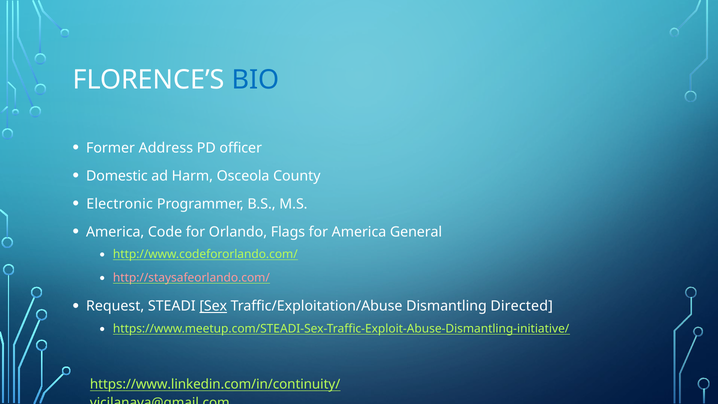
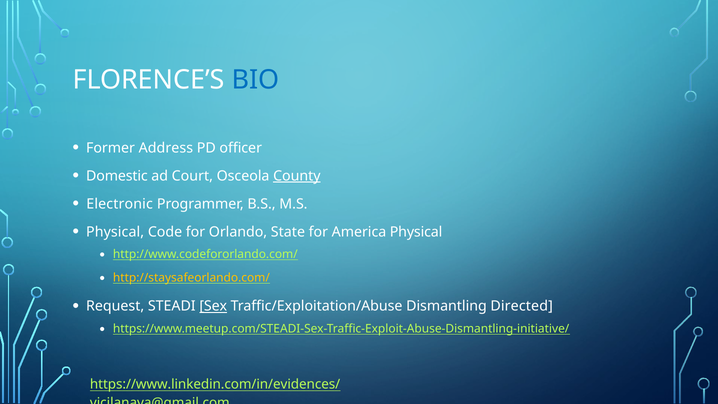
Harm: Harm -> Court
County underline: none -> present
America at (115, 232): America -> Physical
Flags: Flags -> State
America General: General -> Physical
http://staysafeorlando.com/ colour: pink -> yellow
https://www.linkedin.com/in/continuity/: https://www.linkedin.com/in/continuity/ -> https://www.linkedin.com/in/evidences/
